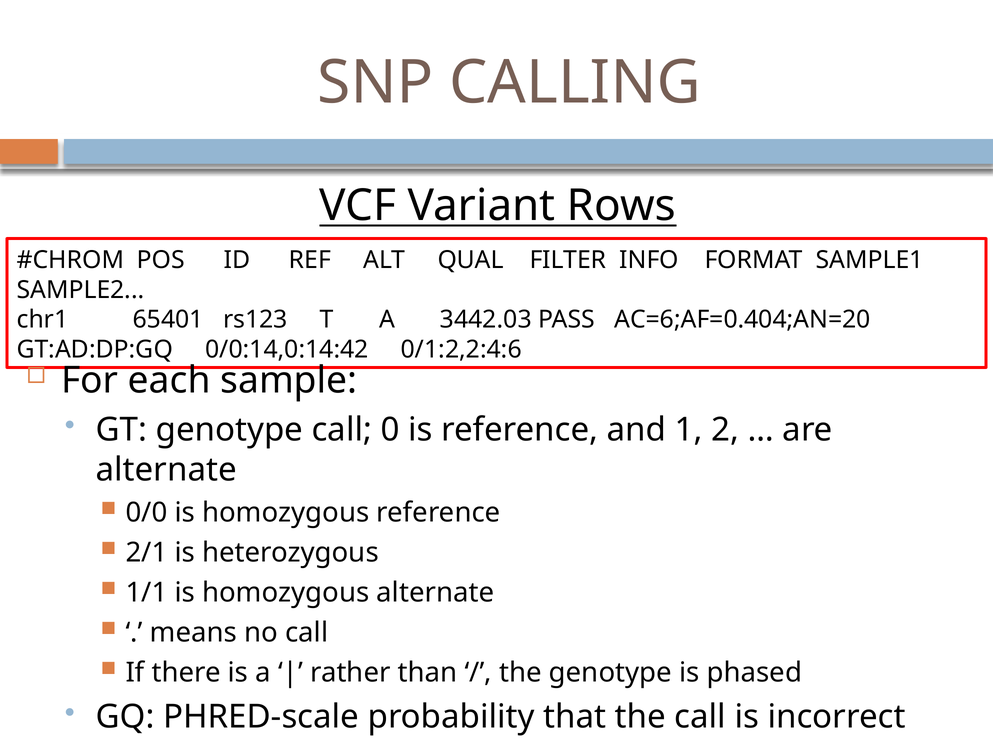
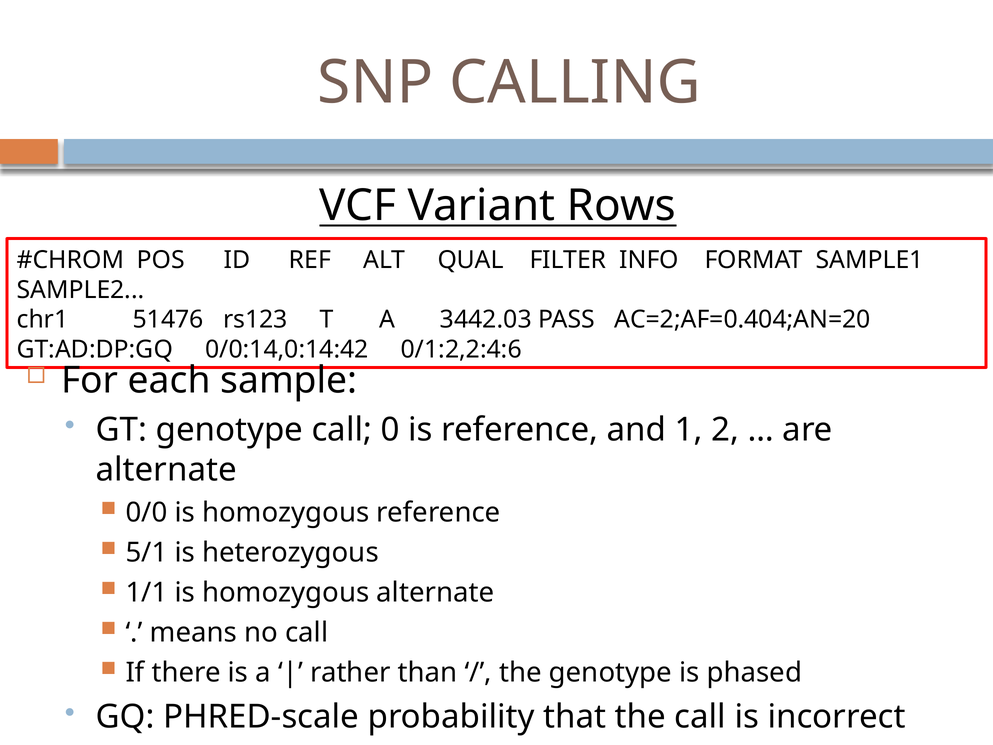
65401: 65401 -> 51476
AC=6;AF=0.404;AN=20: AC=6;AF=0.404;AN=20 -> AC=2;AF=0.404;AN=20
2/1: 2/1 -> 5/1
